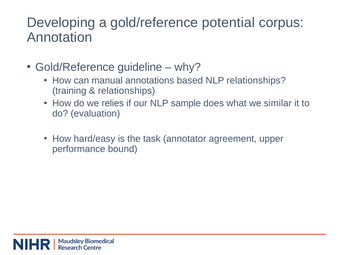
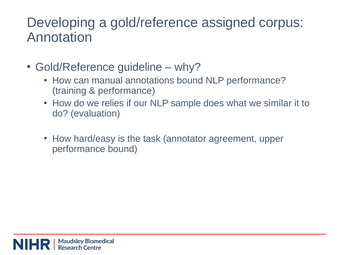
potential: potential -> assigned
annotations based: based -> bound
NLP relationships: relationships -> performance
relationships at (127, 91): relationships -> performance
